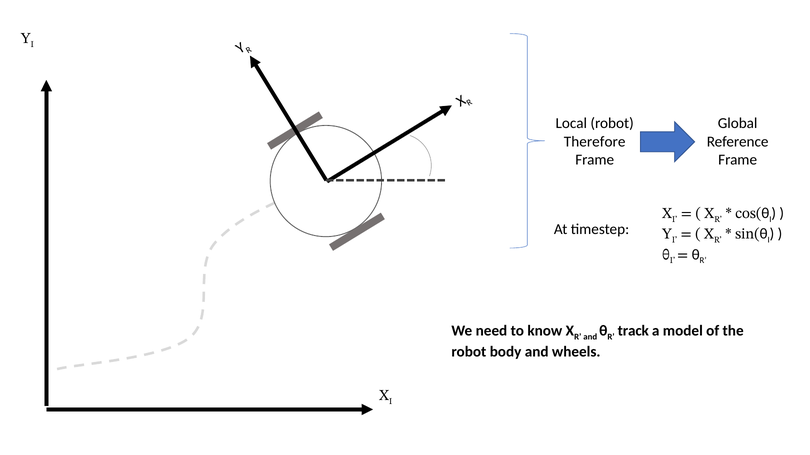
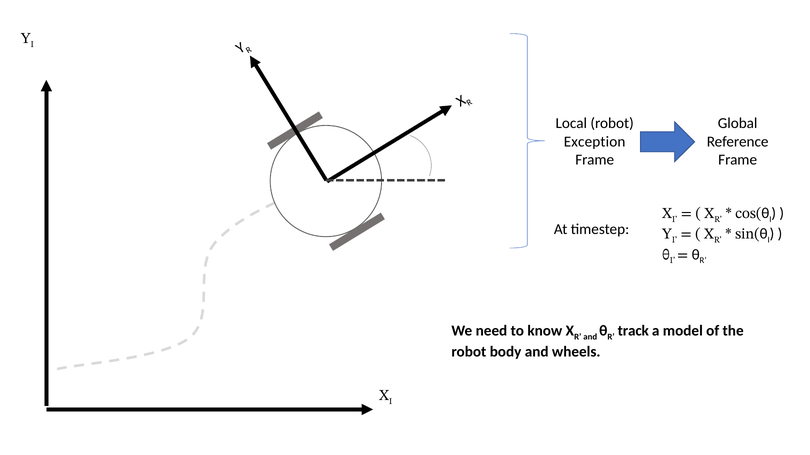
Therefore: Therefore -> Exception
